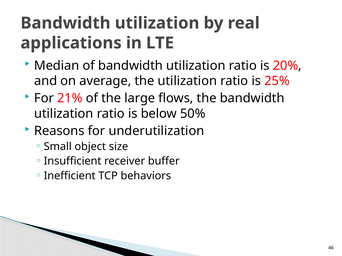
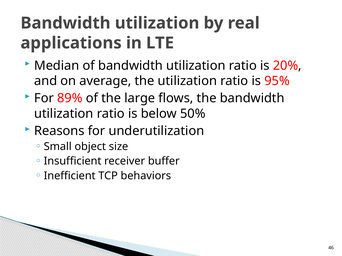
25%: 25% -> 95%
21%: 21% -> 89%
